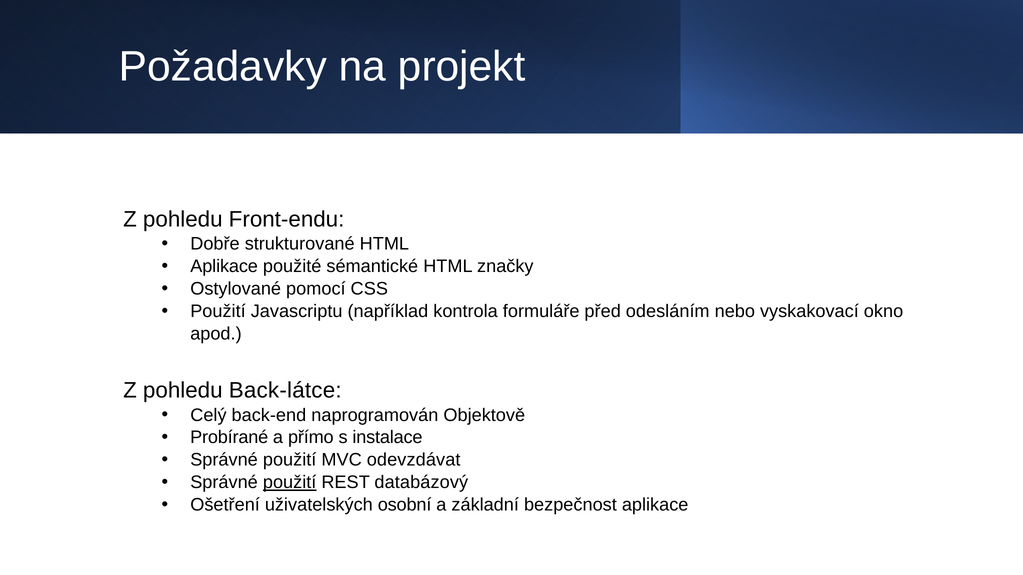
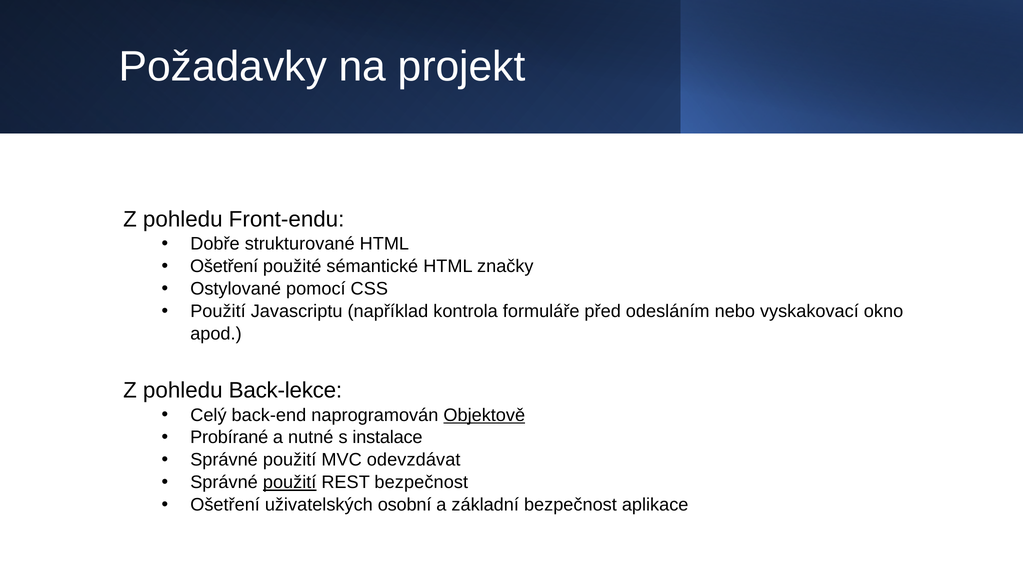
Aplikace at (224, 267): Aplikace -> Ošetření
Back-látce: Back-látce -> Back-lekce
Objektově underline: none -> present
přímo: přímo -> nutné
REST databázový: databázový -> bezpečnost
